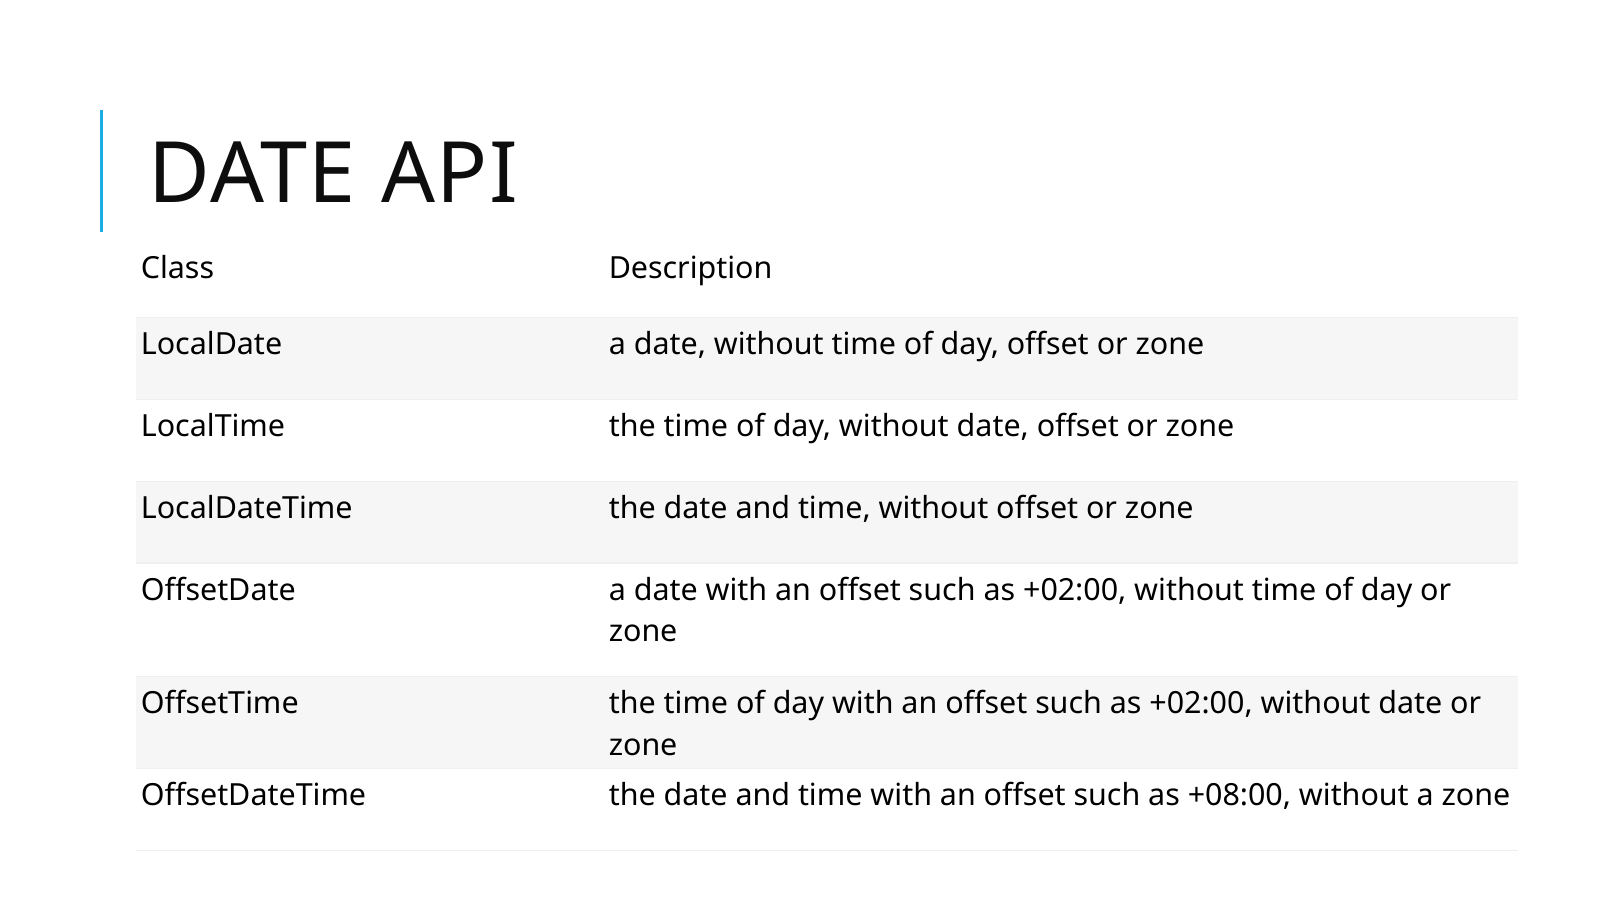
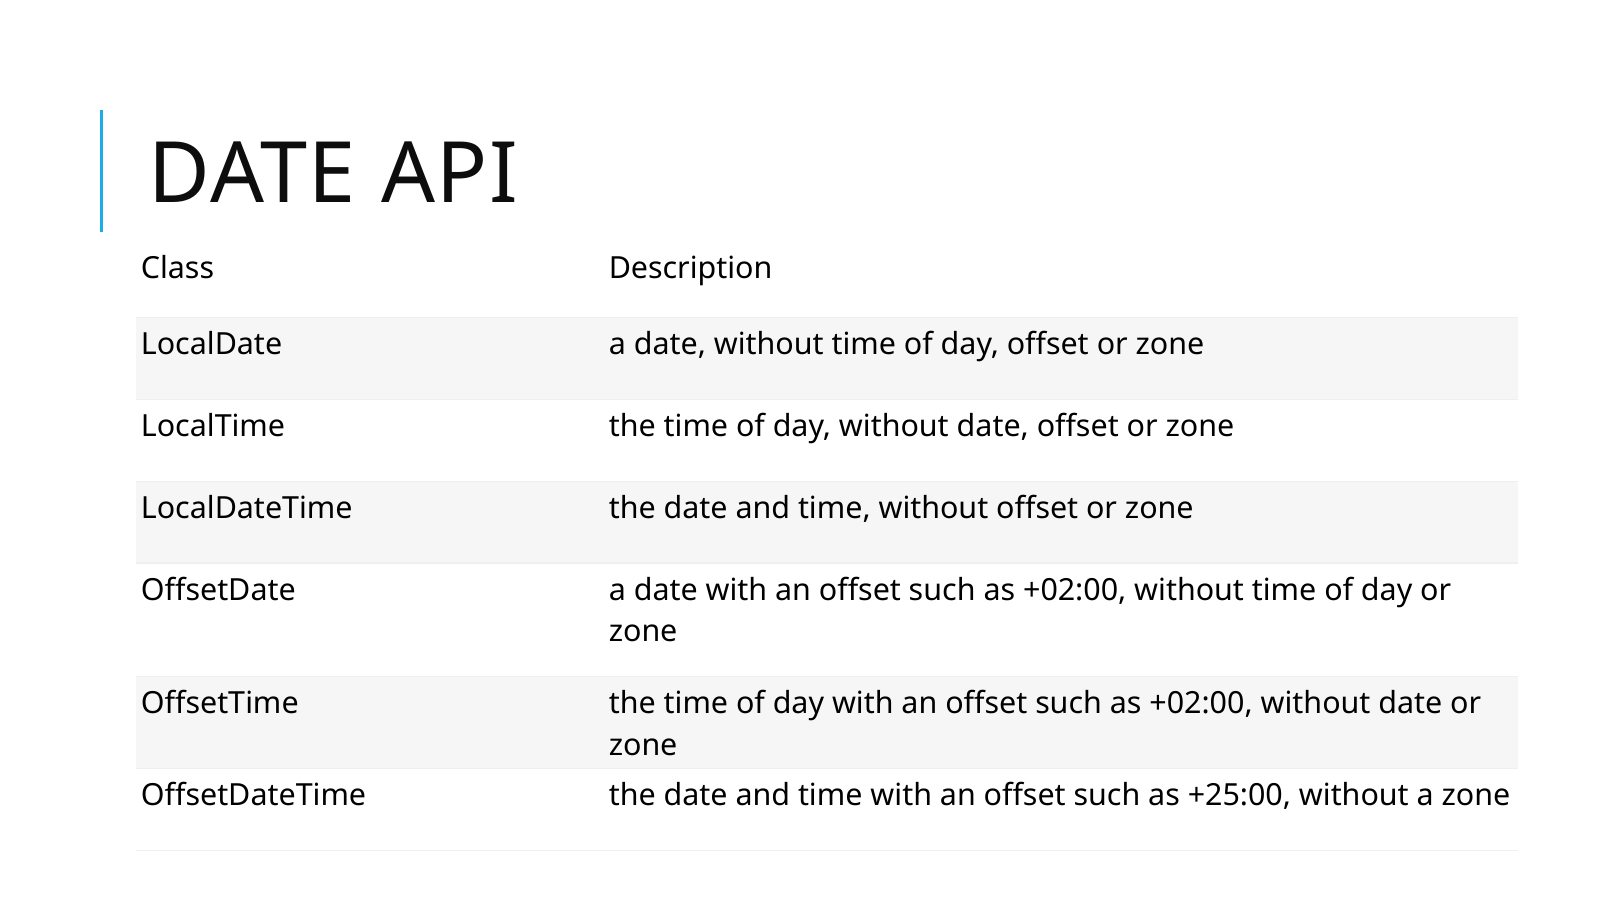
+08:00: +08:00 -> +25:00
